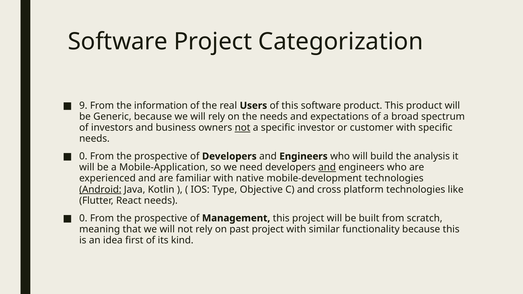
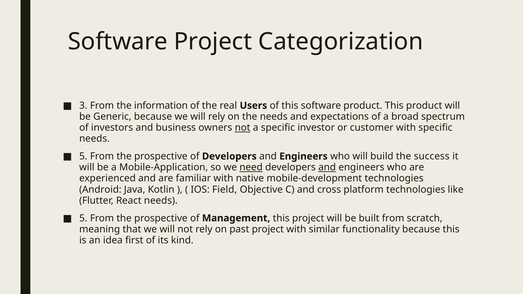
9: 9 -> 3
0 at (83, 156): 0 -> 5
analysis: analysis -> success
need underline: none -> present
Android underline: present -> none
Type: Type -> Field
0 at (83, 218): 0 -> 5
